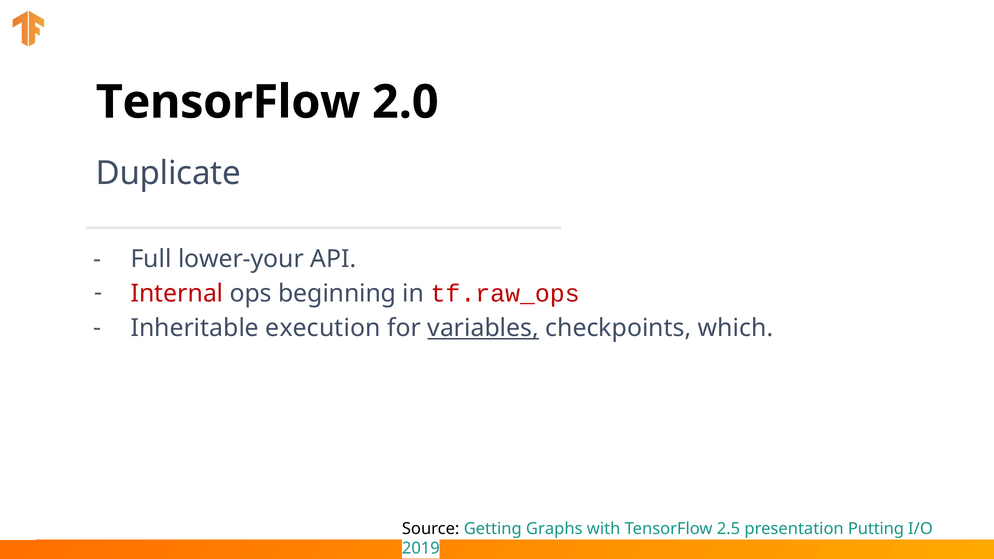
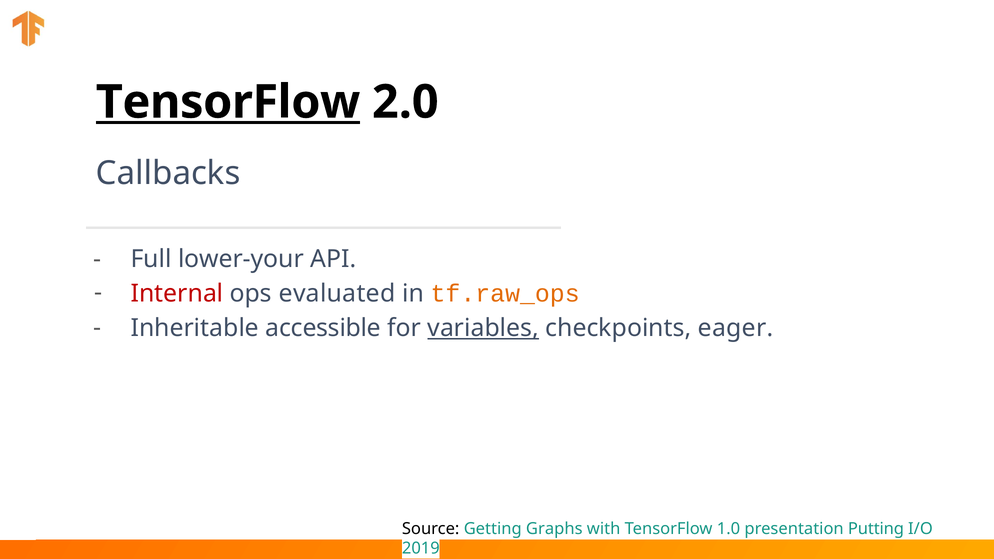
TensorFlow at (228, 102) underline: none -> present
Duplicate: Duplicate -> Callbacks
beginning: beginning -> evaluated
tf.raw_ops colour: red -> orange
execution: execution -> accessible
which: which -> eager
2.5: 2.5 -> 1.0
